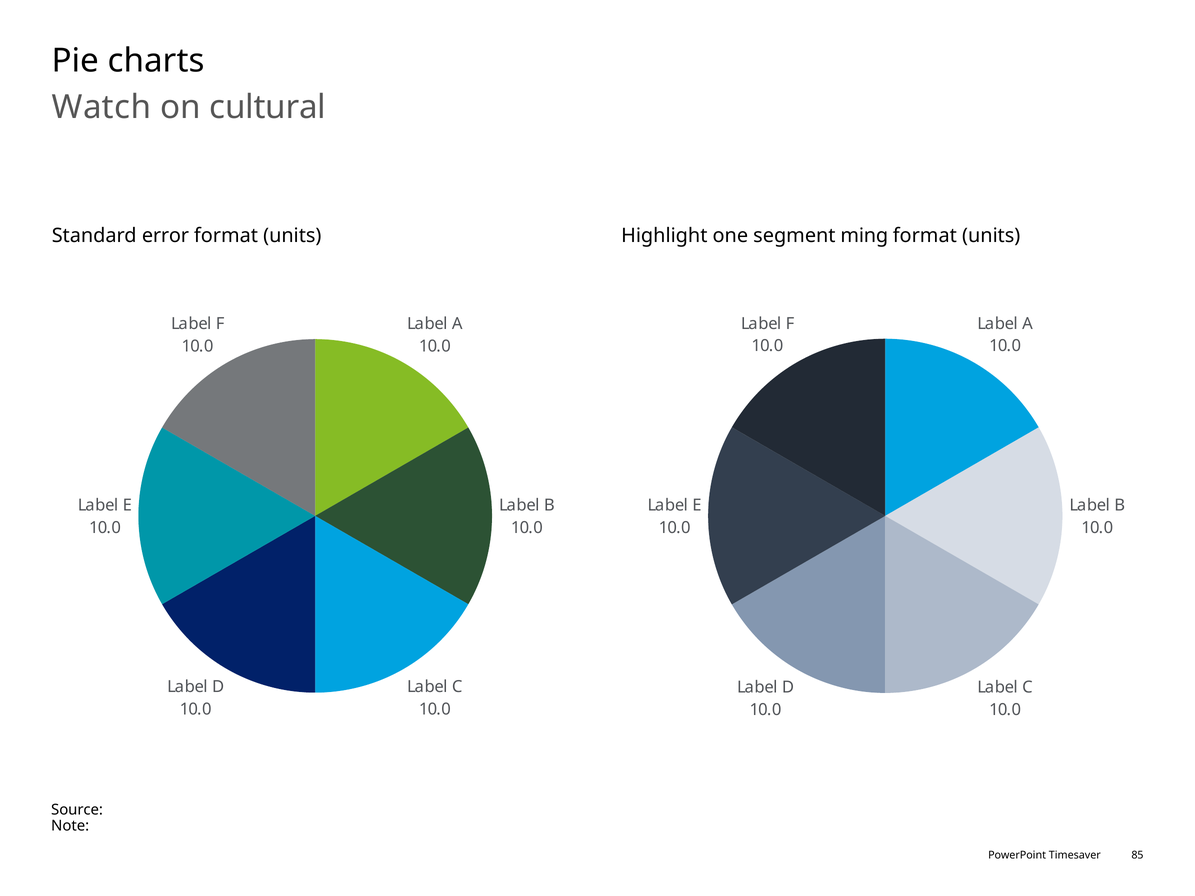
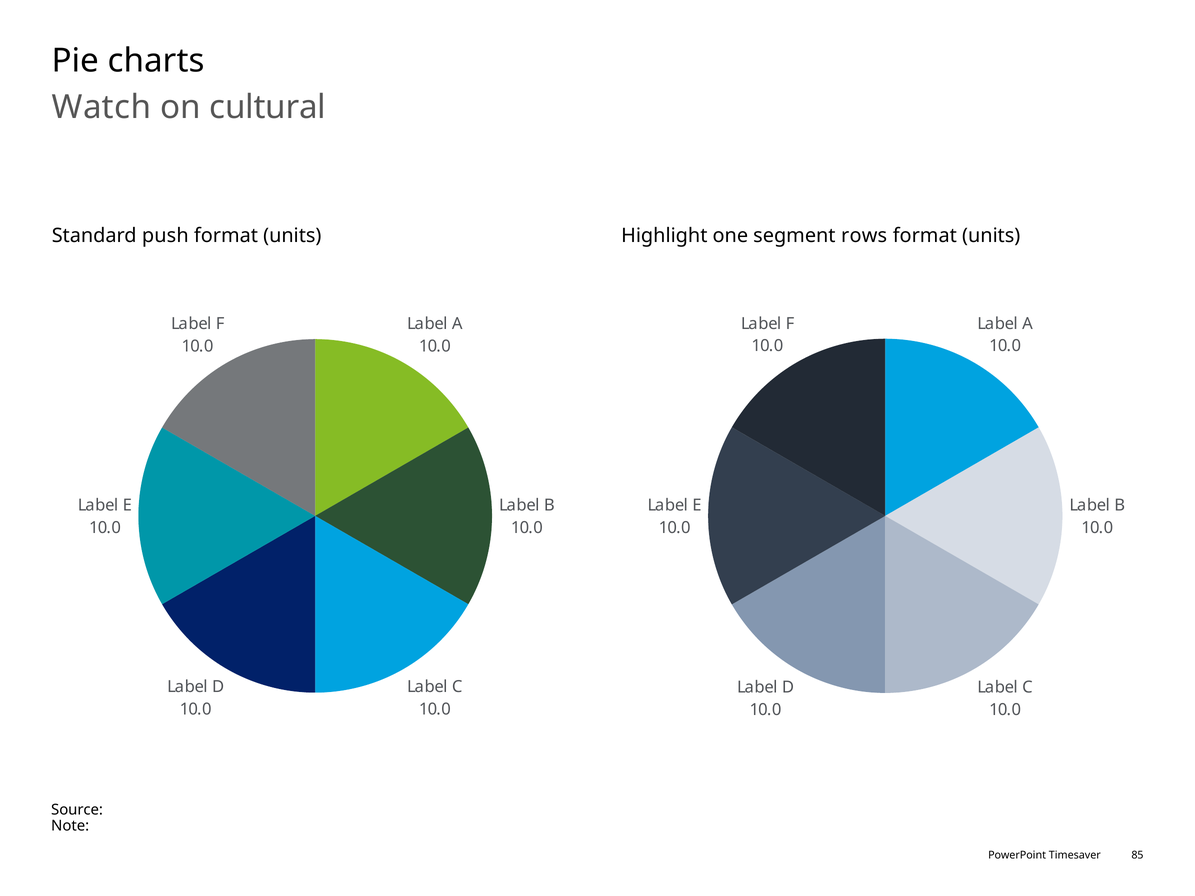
error: error -> push
ming: ming -> rows
